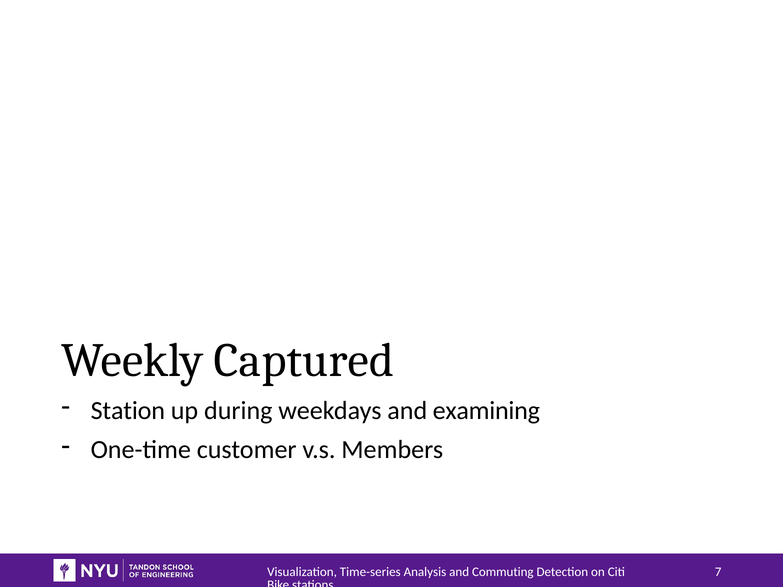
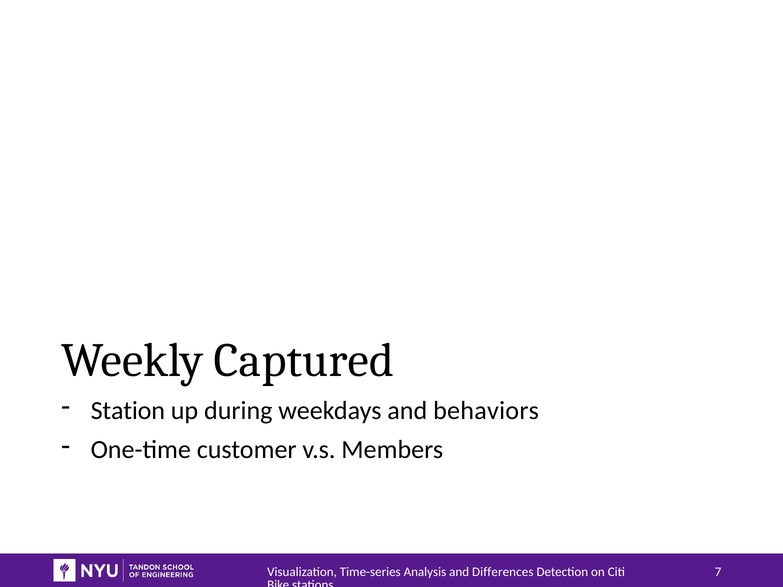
examining: examining -> behaviors
Commuting: Commuting -> Differences
